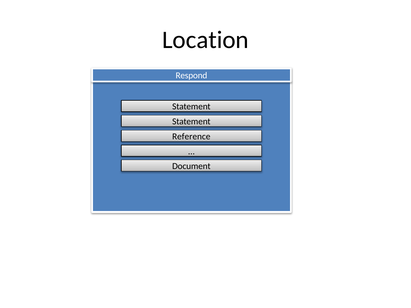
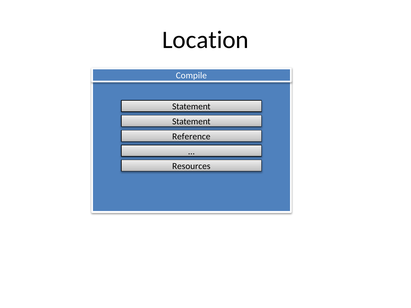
Respond: Respond -> Compile
Document: Document -> Resources
